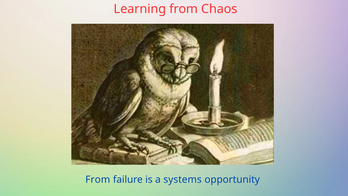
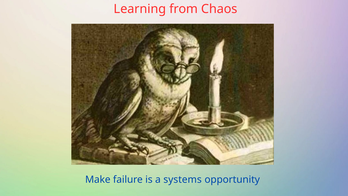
From at (98, 179): From -> Make
